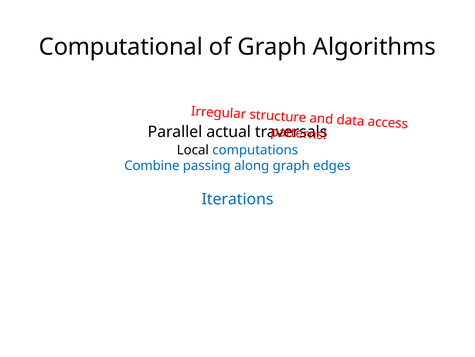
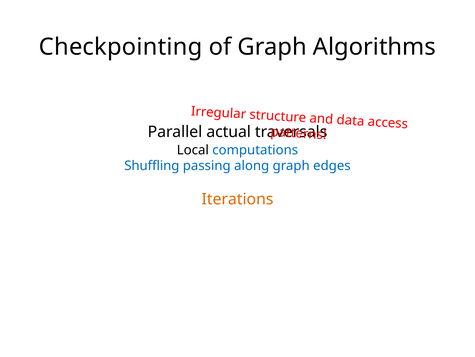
Computational: Computational -> Checkpointing
Combine: Combine -> Shuffling
Iterations colour: blue -> orange
